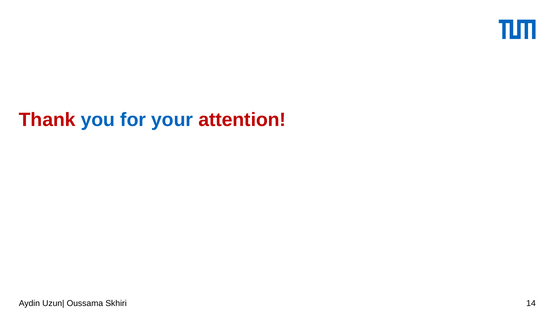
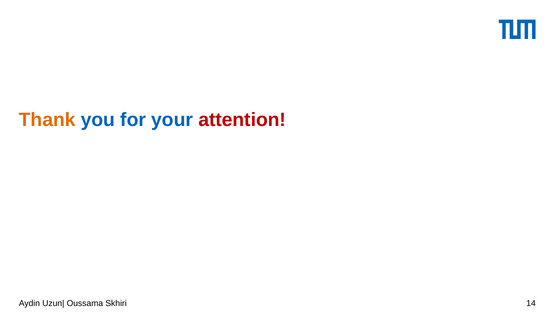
Thank colour: red -> orange
